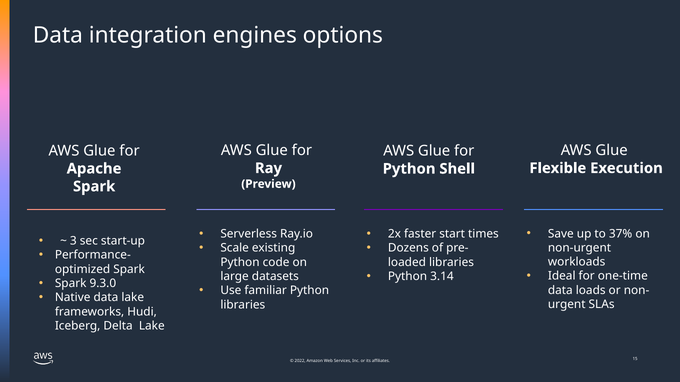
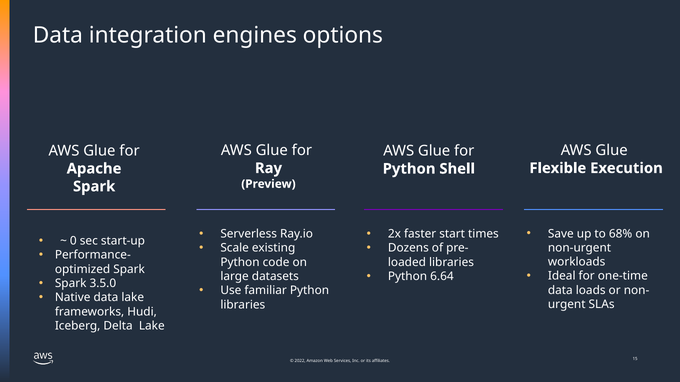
37%: 37% -> 68%
3: 3 -> 0
3.14: 3.14 -> 6.64
9.3.0: 9.3.0 -> 3.5.0
